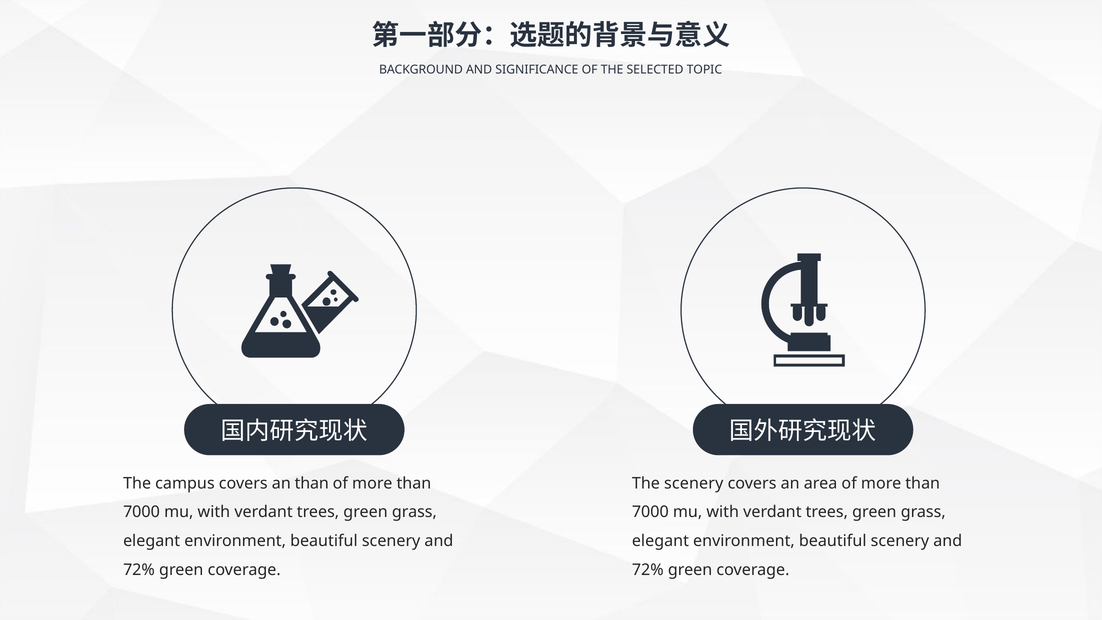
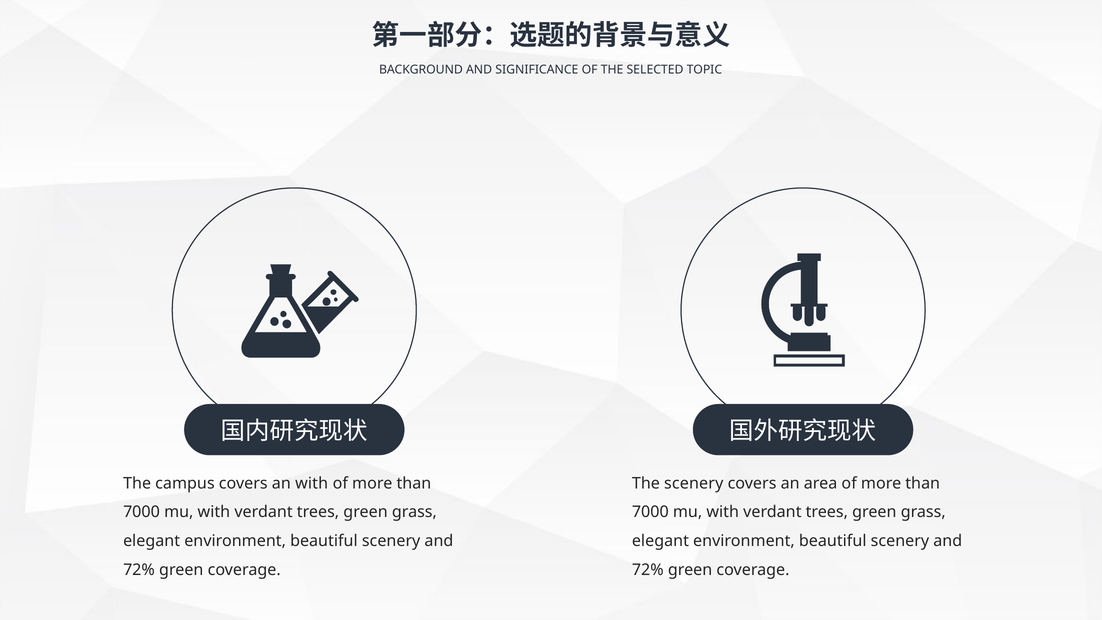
an than: than -> with
